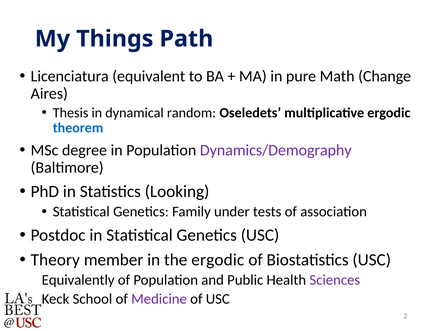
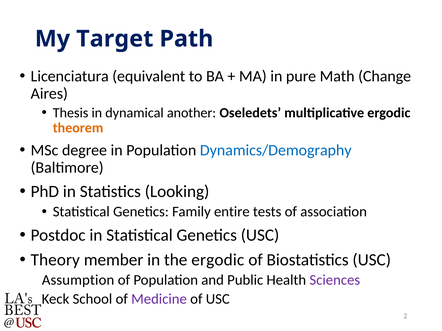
Things: Things -> Target
random: random -> another
theorem colour: blue -> orange
Dynamics/Demography colour: purple -> blue
under: under -> entire
Equivalently: Equivalently -> Assumption
